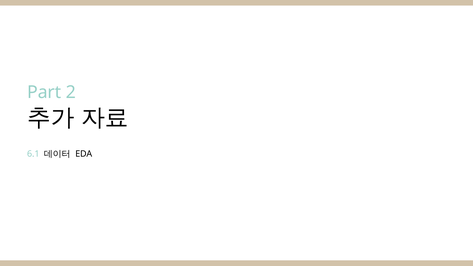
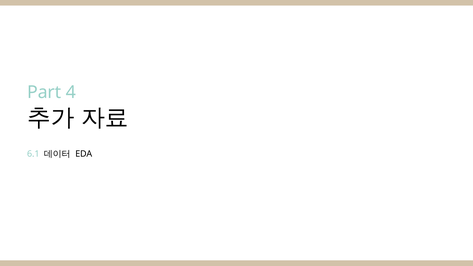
2: 2 -> 4
